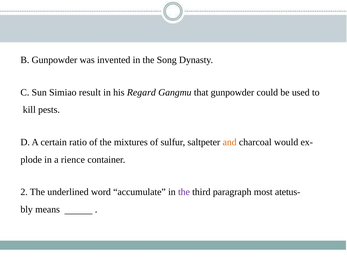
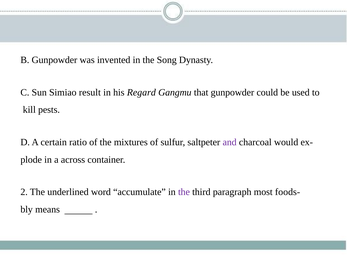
and colour: orange -> purple
rience: rience -> across
atetus-: atetus- -> foods-
